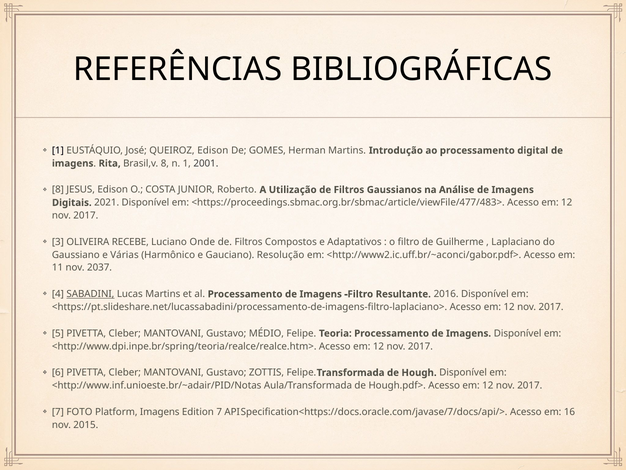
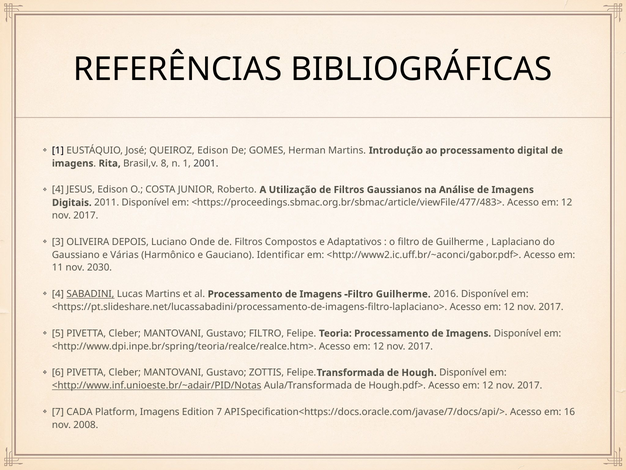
8 at (58, 190): 8 -> 4
2021: 2021 -> 2011
RECEBE: RECEBE -> DEPOIS
Resolução: Resolução -> Identificar
2037: 2037 -> 2030
Filtro Resultante: Resultante -> Guilherme
Gustavo MÉDIO: MÉDIO -> FILTRO
<http://www.inf.unioeste.br/~adair/PID/Notas underline: none -> present
FOTO: FOTO -> CADA
2015: 2015 -> 2008
